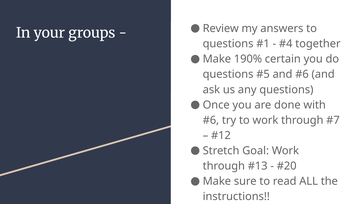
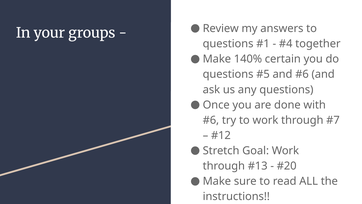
190%: 190% -> 140%
